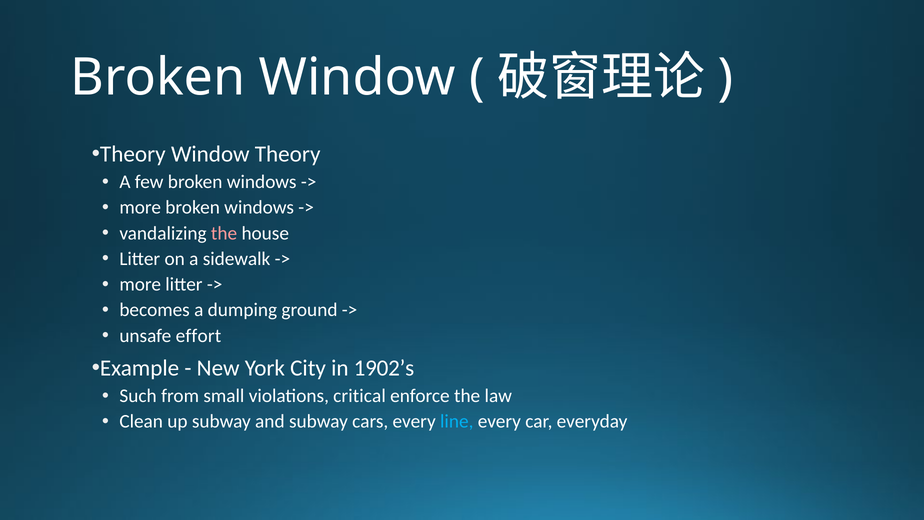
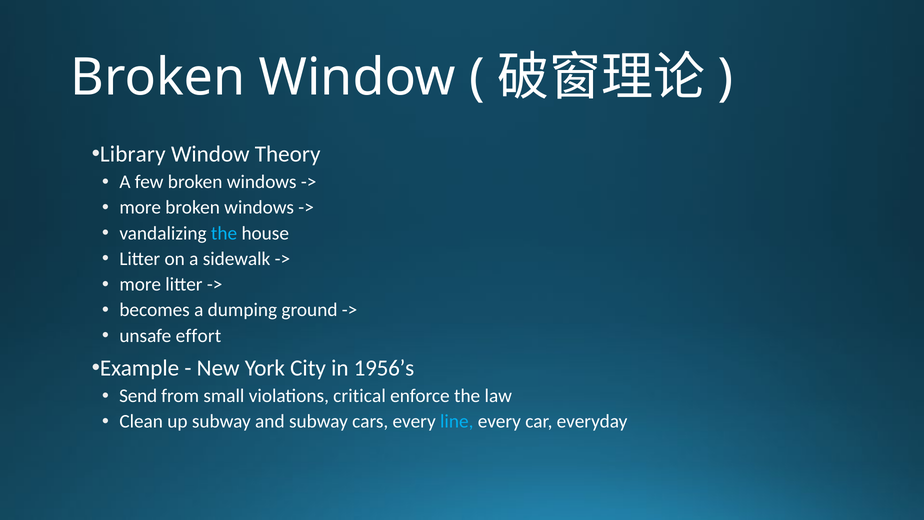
Theory at (133, 154): Theory -> Library
the at (224, 233) colour: pink -> light blue
1902’s: 1902’s -> 1956’s
Such: Such -> Send
